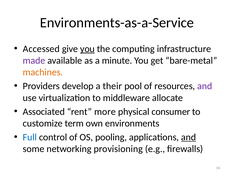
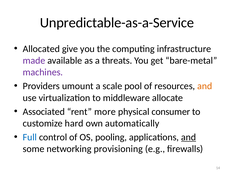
Environments-as-a-Service: Environments-as-a-Service -> Unpredictable-as-a-Service
Accessed: Accessed -> Allocated
you at (87, 49) underline: present -> none
minute: minute -> threats
machines colour: orange -> purple
develop: develop -> umount
their: their -> scale
and at (205, 86) colour: purple -> orange
term: term -> hard
environments: environments -> automatically
